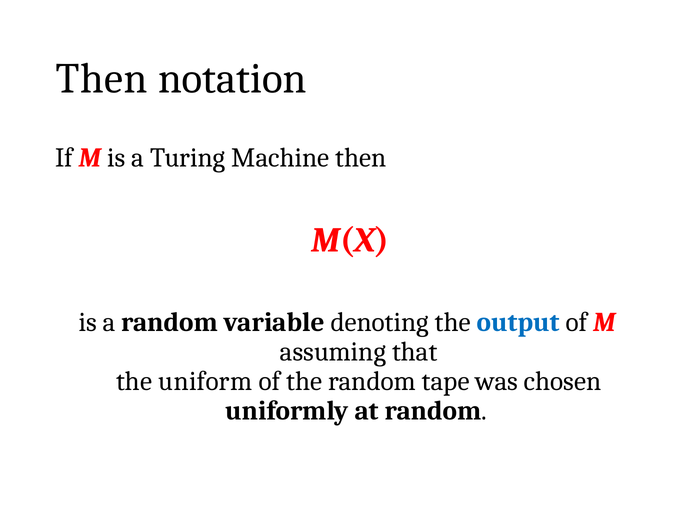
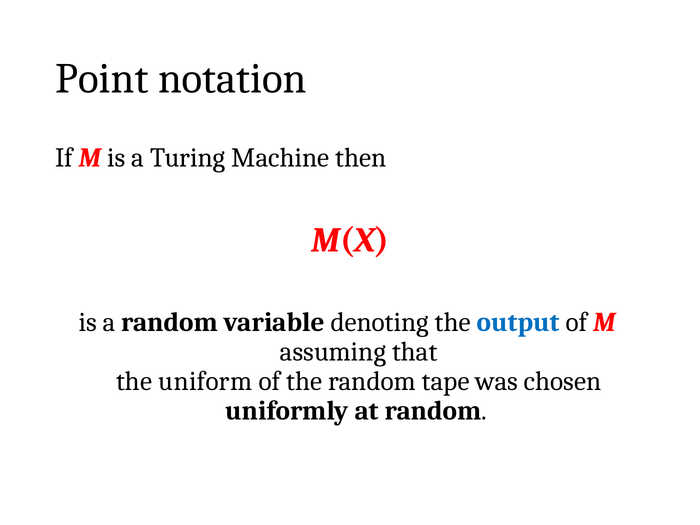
Then at (102, 78): Then -> Point
